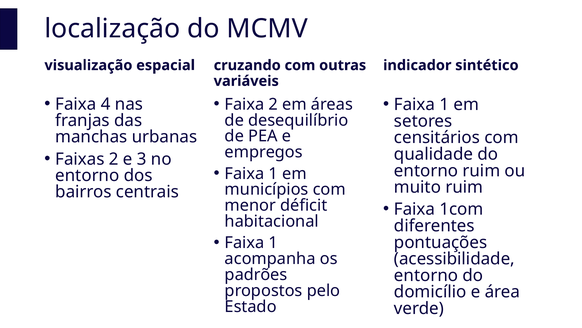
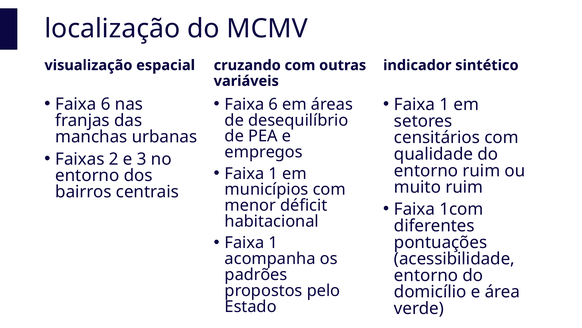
4 at (106, 104): 4 -> 6
2 at (273, 104): 2 -> 6
